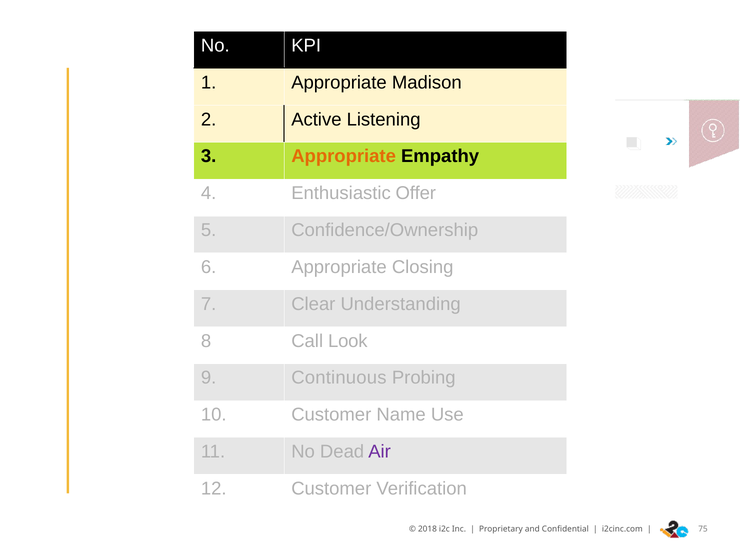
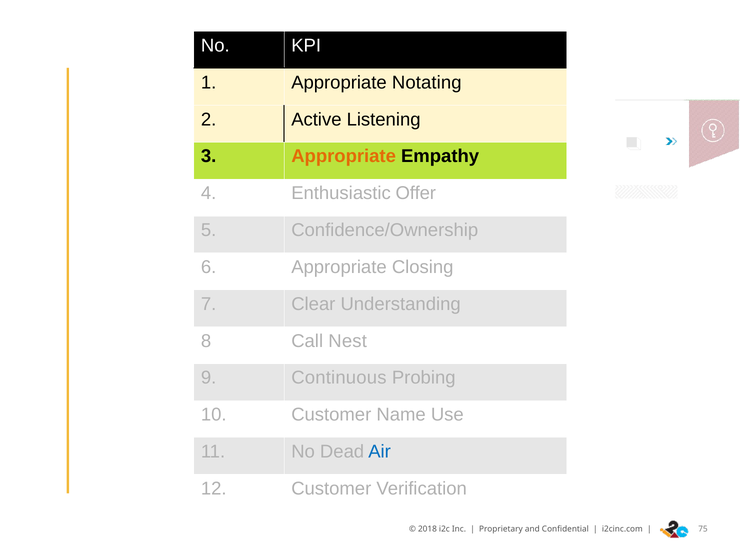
Madison: Madison -> Notating
Look: Look -> Nest
Air colour: purple -> blue
